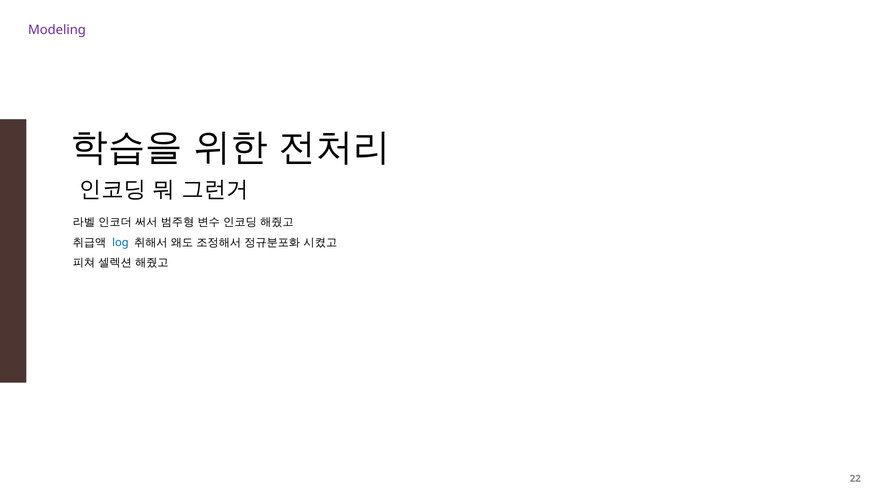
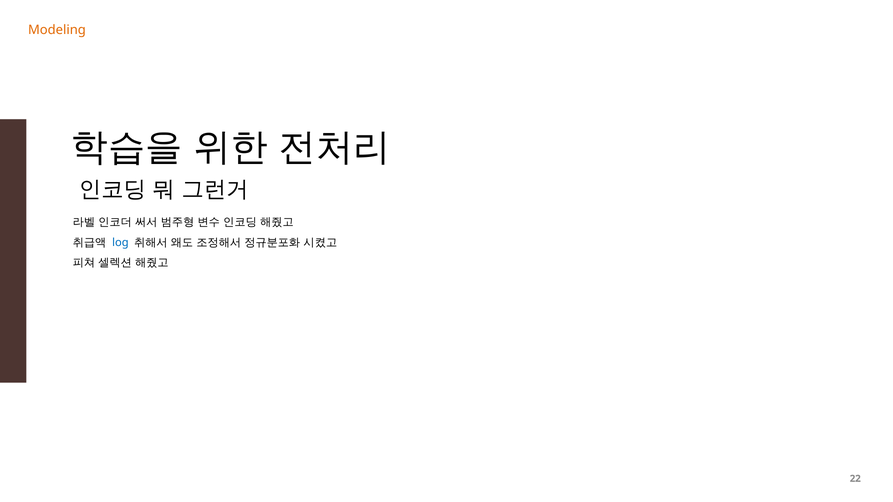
Modeling colour: purple -> orange
